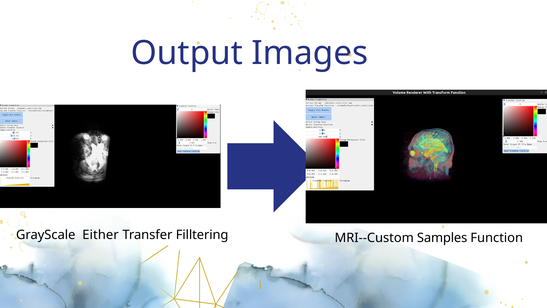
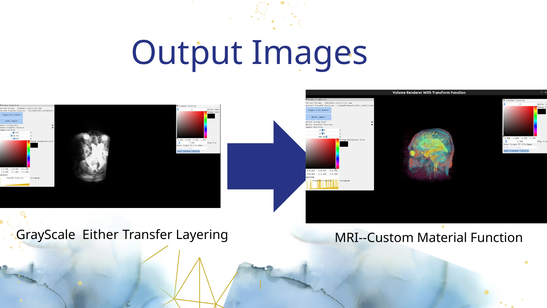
Filltering: Filltering -> Layering
Samples: Samples -> Material
